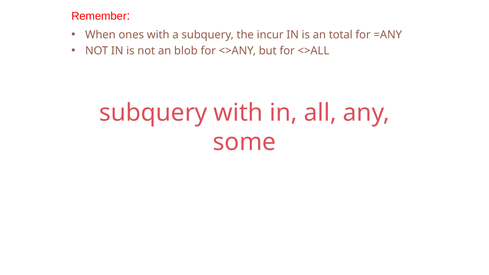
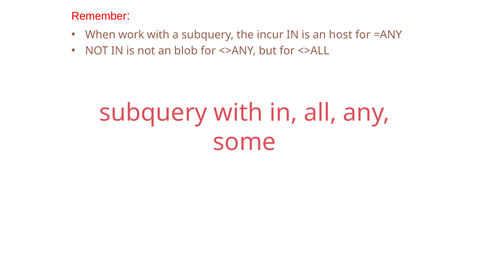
ones: ones -> work
total: total -> host
